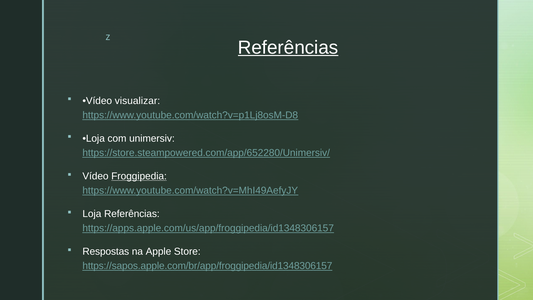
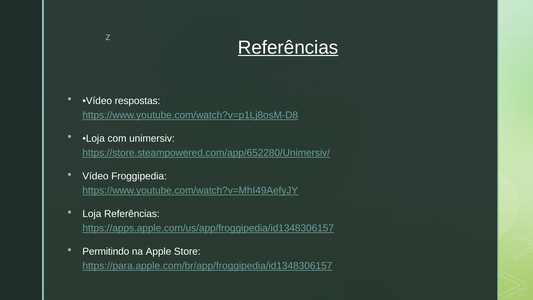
visualizar: visualizar -> respostas
Froggipedia underline: present -> none
Respostas: Respostas -> Permitindo
https://sapos.apple.com/br/app/froggipedia/id1348306157: https://sapos.apple.com/br/app/froggipedia/id1348306157 -> https://para.apple.com/br/app/froggipedia/id1348306157
